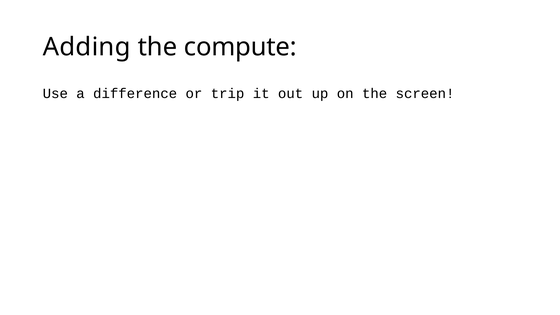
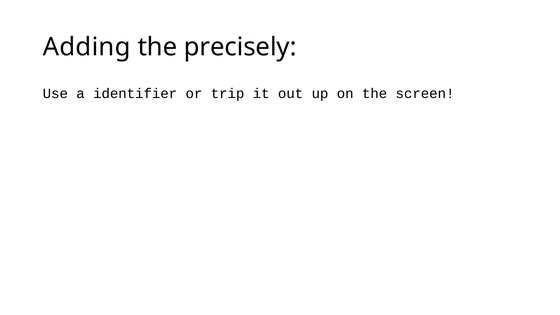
compute: compute -> precisely
difference: difference -> identifier
